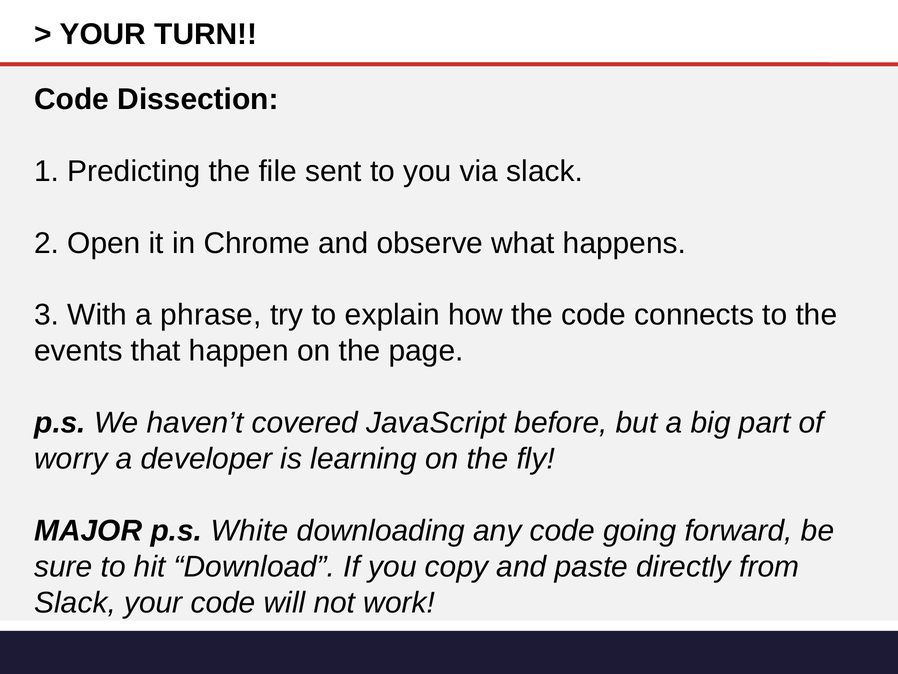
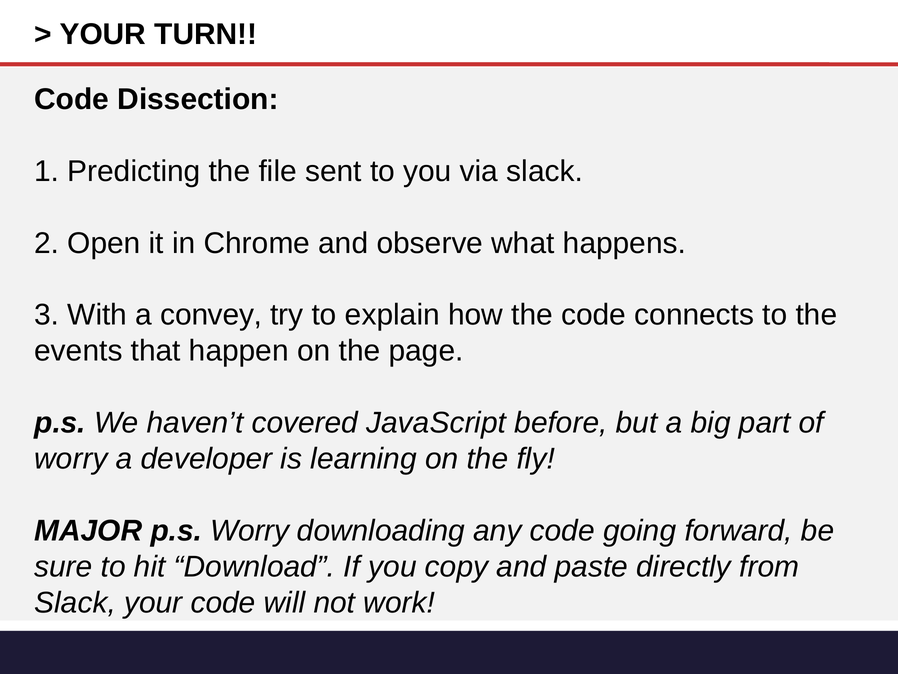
phrase: phrase -> convey
p.s White: White -> Worry
